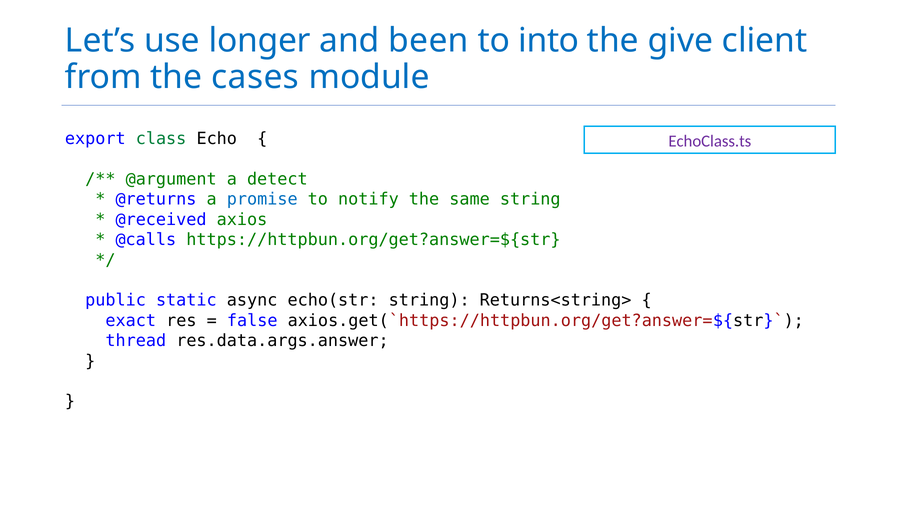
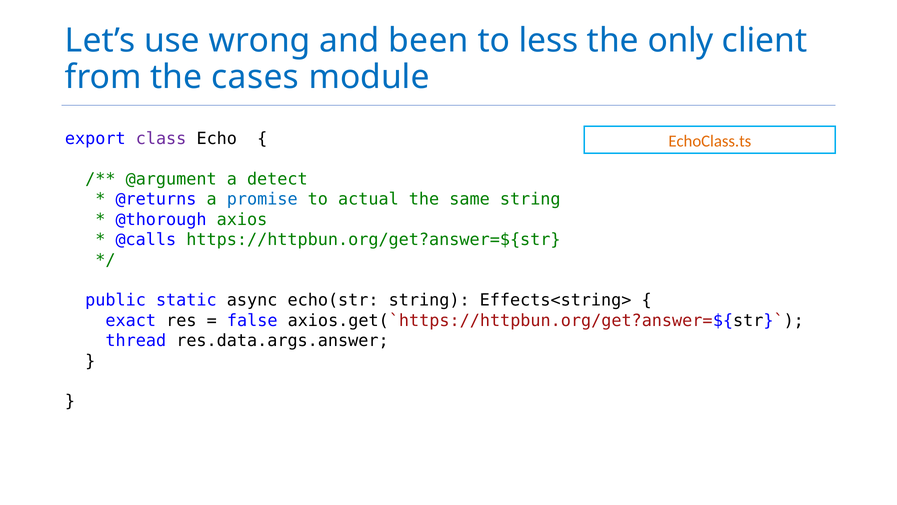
longer: longer -> wrong
into: into -> less
give: give -> only
class colour: green -> purple
EchoClass.ts colour: purple -> orange
notify: notify -> actual
@received: @received -> @thorough
Returns<string>: Returns<string> -> Effects<string>
